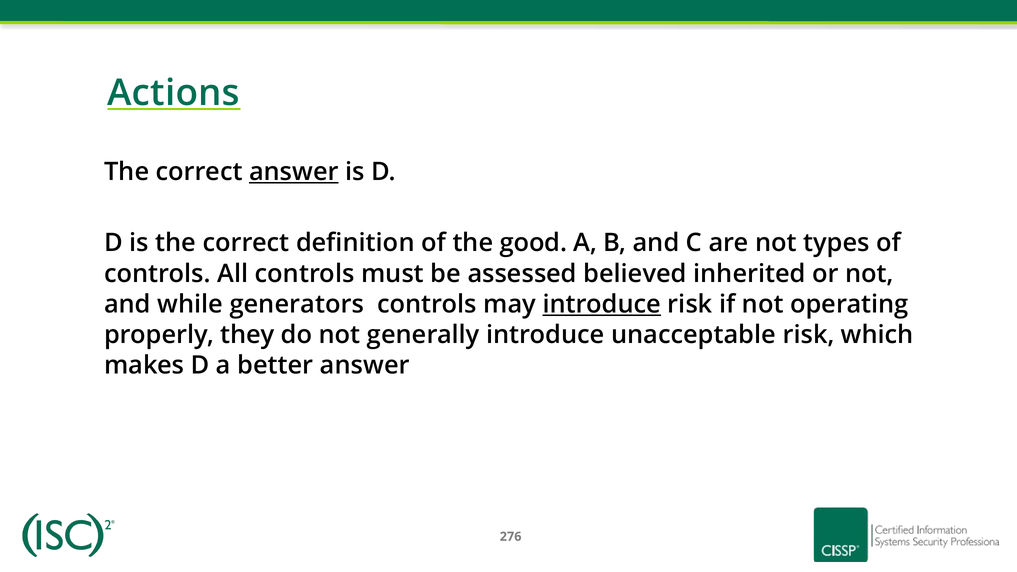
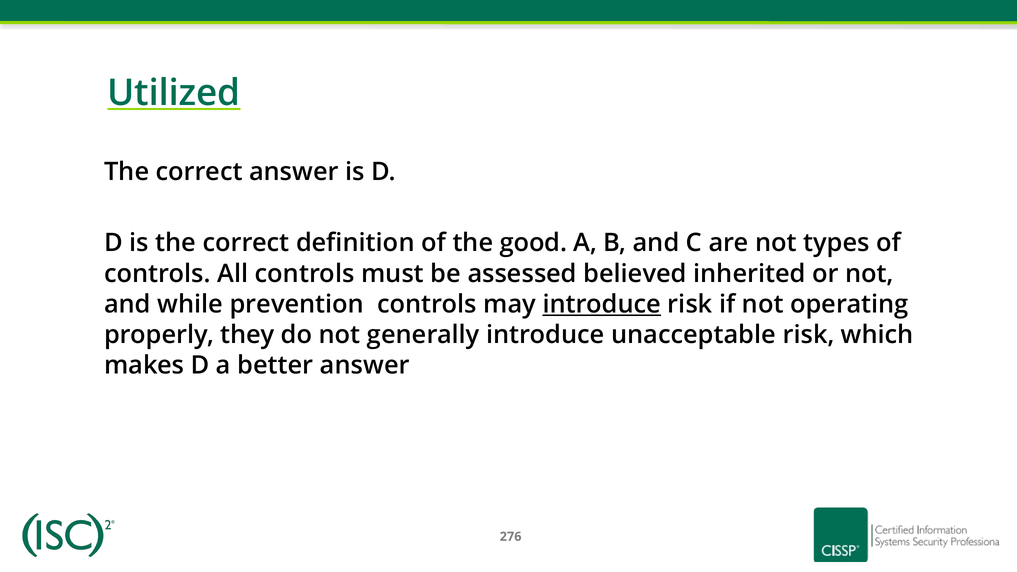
Actions: Actions -> Utilized
answer at (294, 172) underline: present -> none
generators: generators -> prevention
